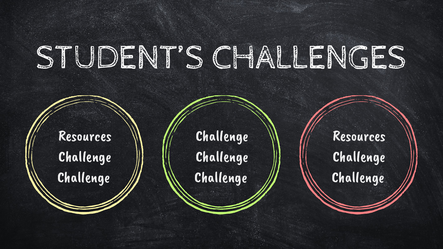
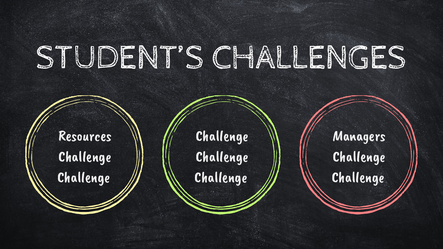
Resources at (359, 136): Resources -> Managers
